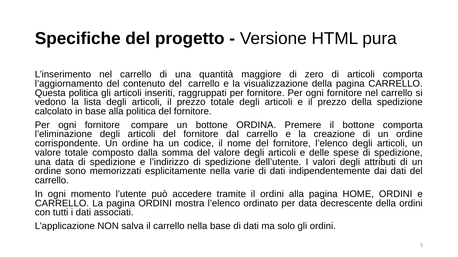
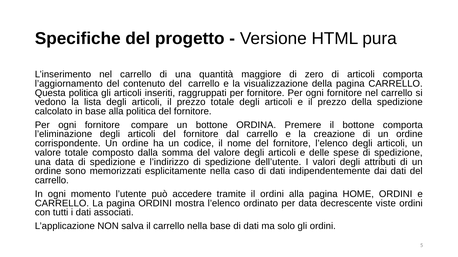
varie: varie -> caso
decrescente della: della -> viste
